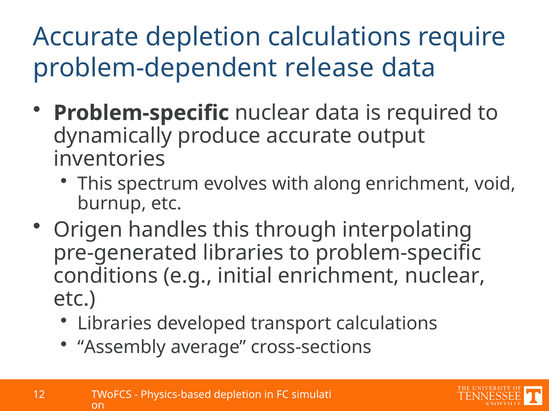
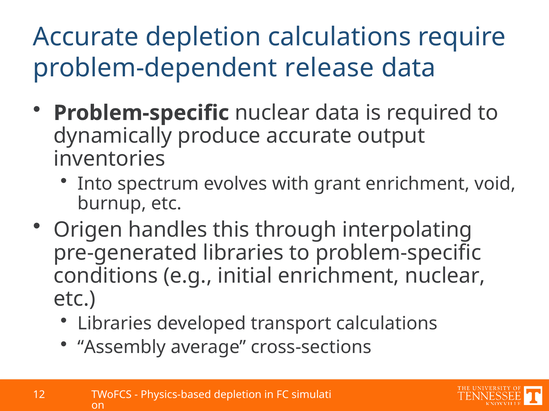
This at (95, 184): This -> Into
along: along -> grant
